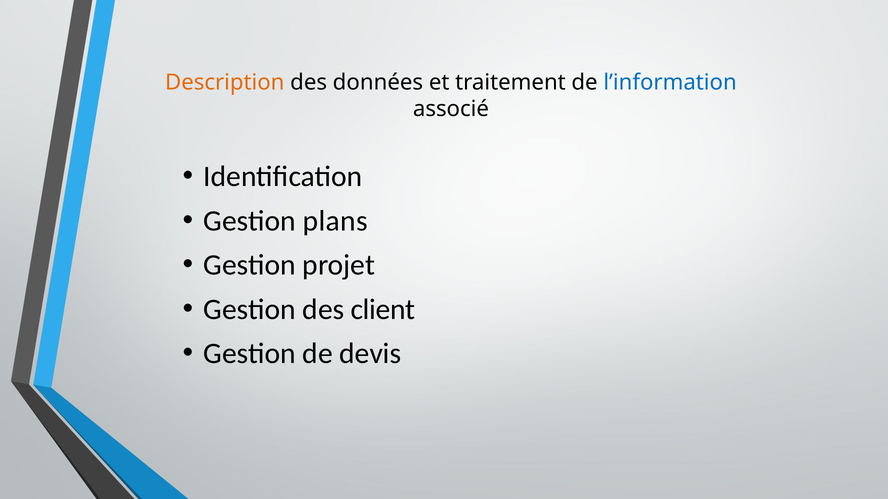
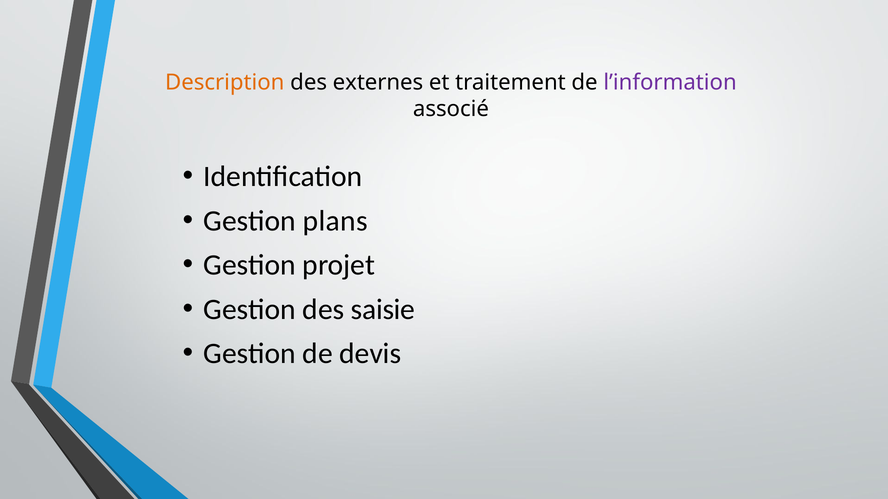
données: données -> externes
l’information colour: blue -> purple
client: client -> saisie
